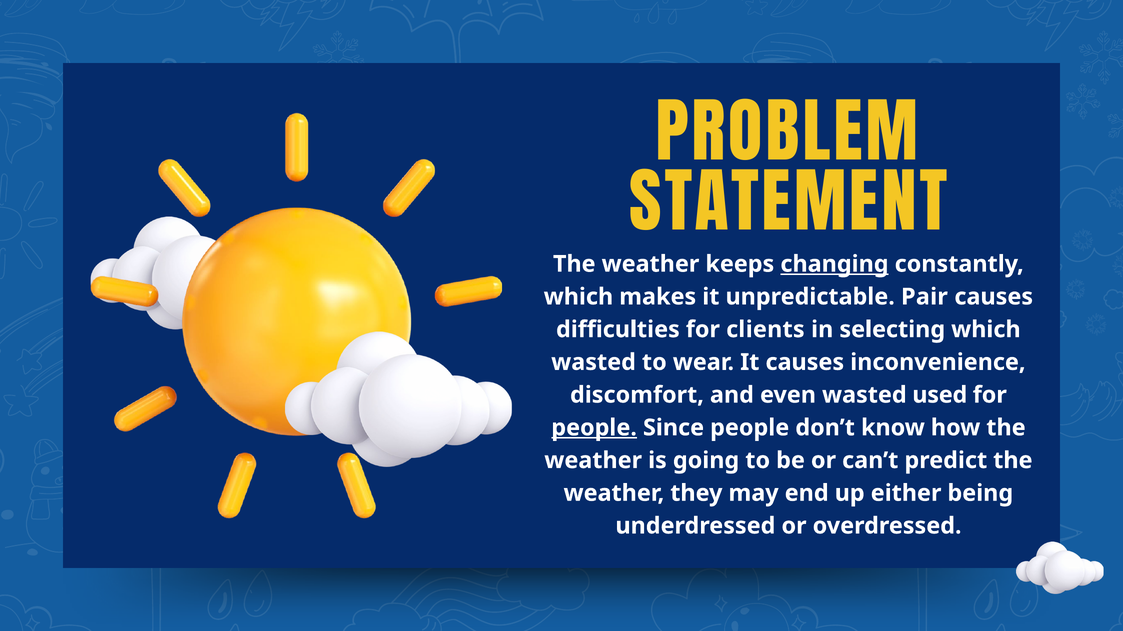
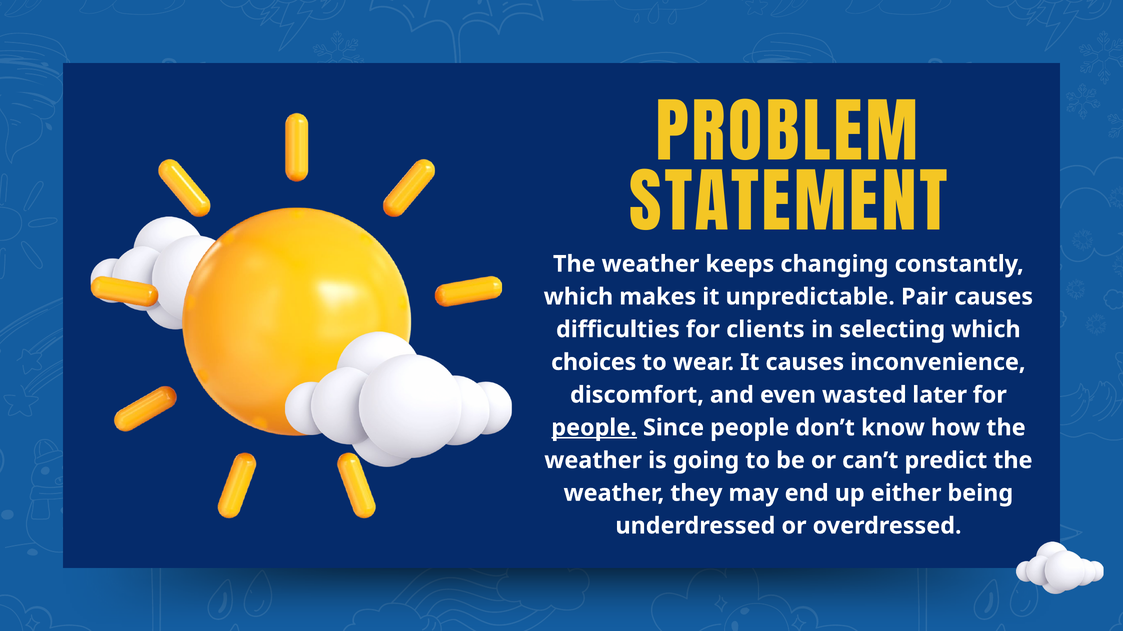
changing underline: present -> none
wasted at (594, 363): wasted -> choices
used: used -> later
